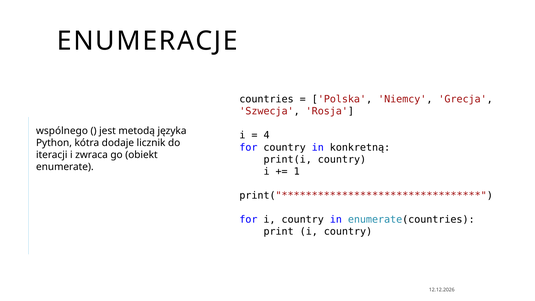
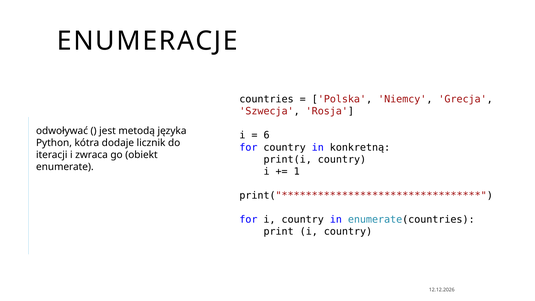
wspólnego: wspólnego -> odwoływać
4: 4 -> 6
